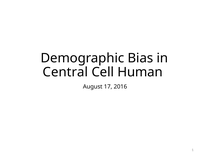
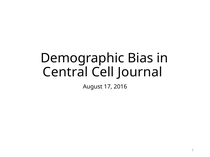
Human: Human -> Journal
